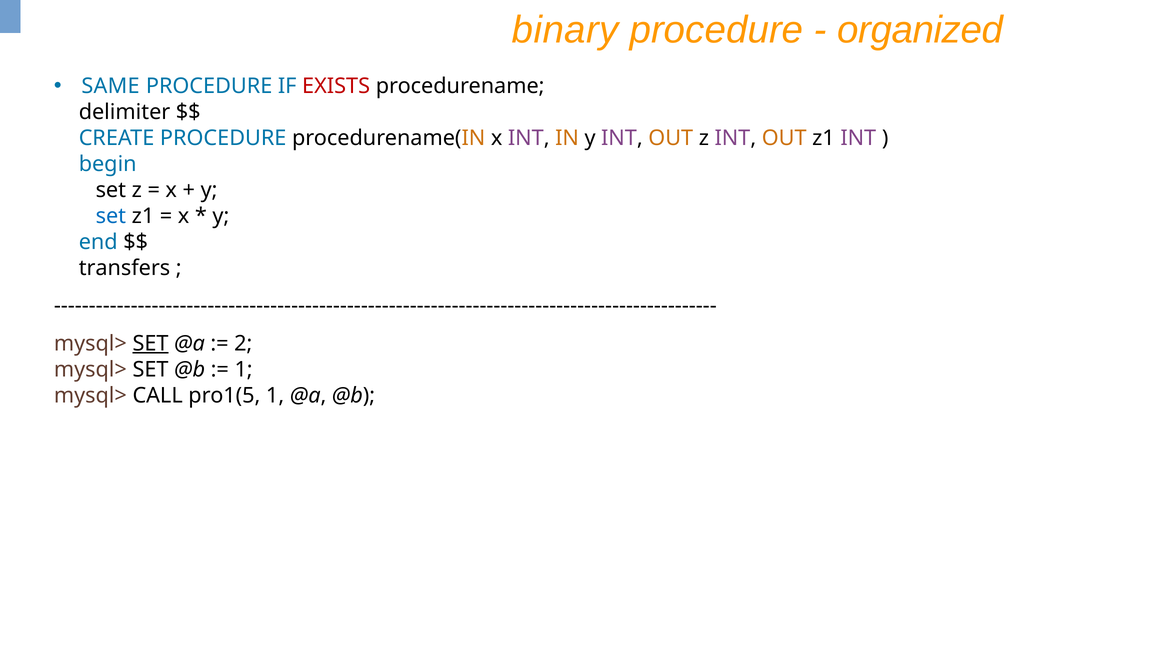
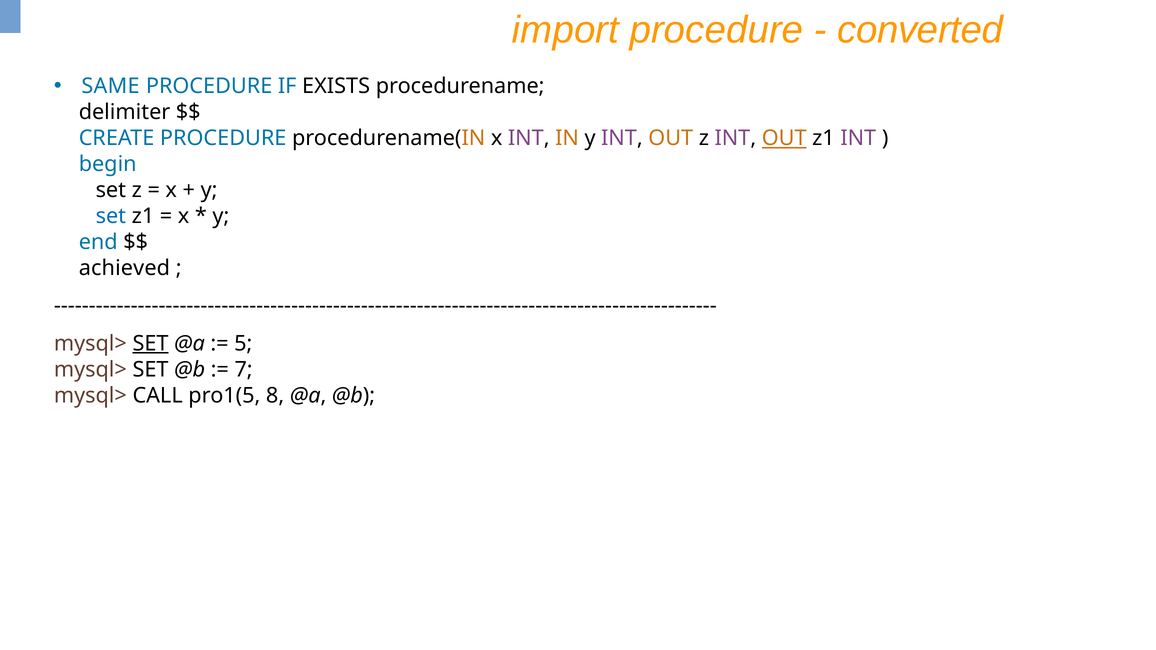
binary: binary -> import
organized: organized -> converted
EXISTS colour: red -> black
OUT at (784, 138) underline: none -> present
transfers: transfers -> achieved
2: 2 -> 5
1 at (244, 370): 1 -> 7
pro1(5 1: 1 -> 8
